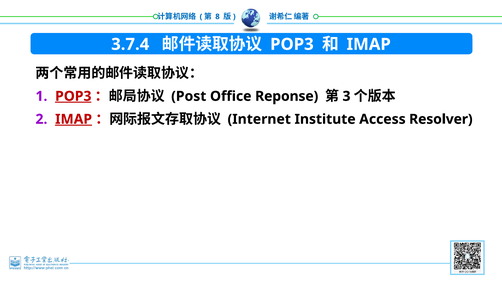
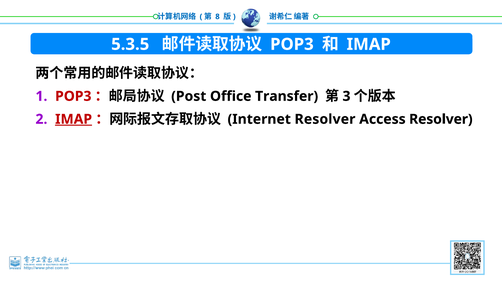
3.7.4: 3.7.4 -> 5.3.5
POP3 at (73, 96) underline: present -> none
Reponse: Reponse -> Transfer
Internet Institute: Institute -> Resolver
